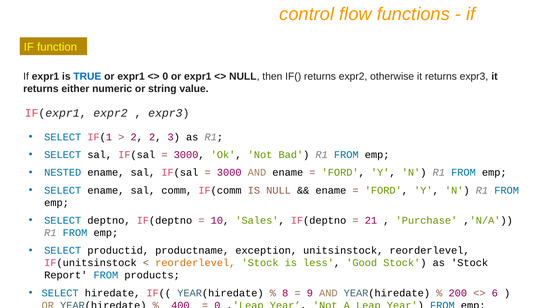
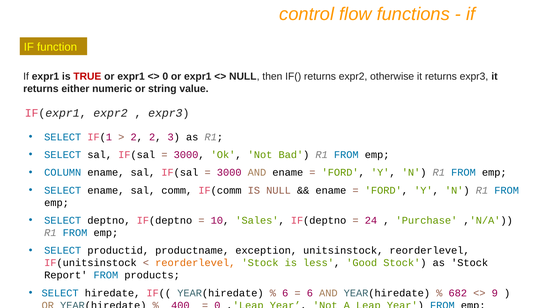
TRUE colour: blue -> red
NESTED: NESTED -> COLUMN
21: 21 -> 24
8 at (285, 293): 8 -> 6
9 at (310, 293): 9 -> 6
200: 200 -> 682
6: 6 -> 9
